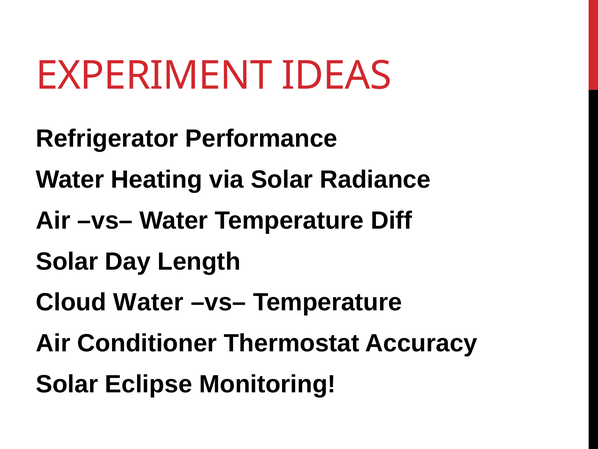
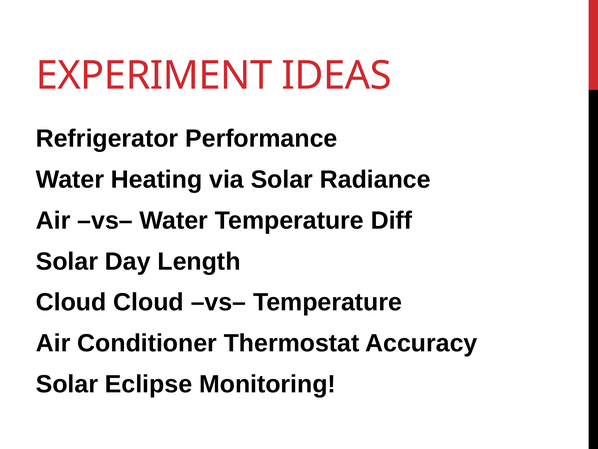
Cloud Water: Water -> Cloud
